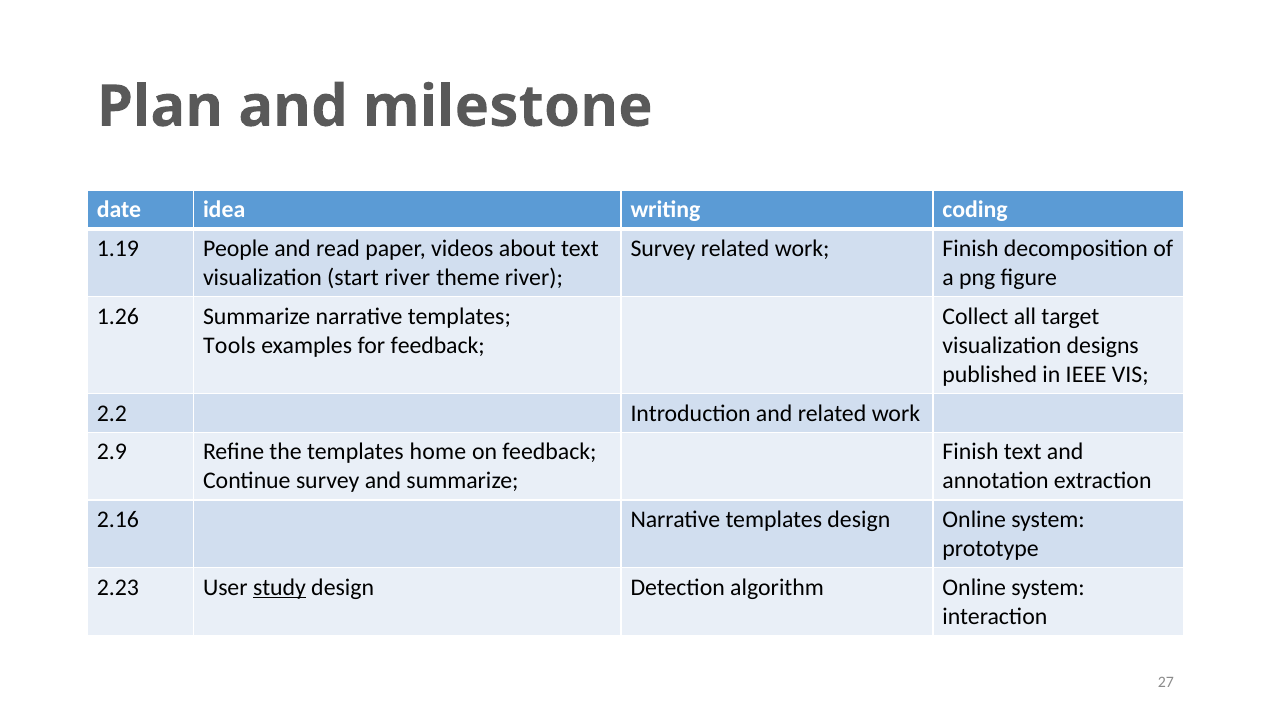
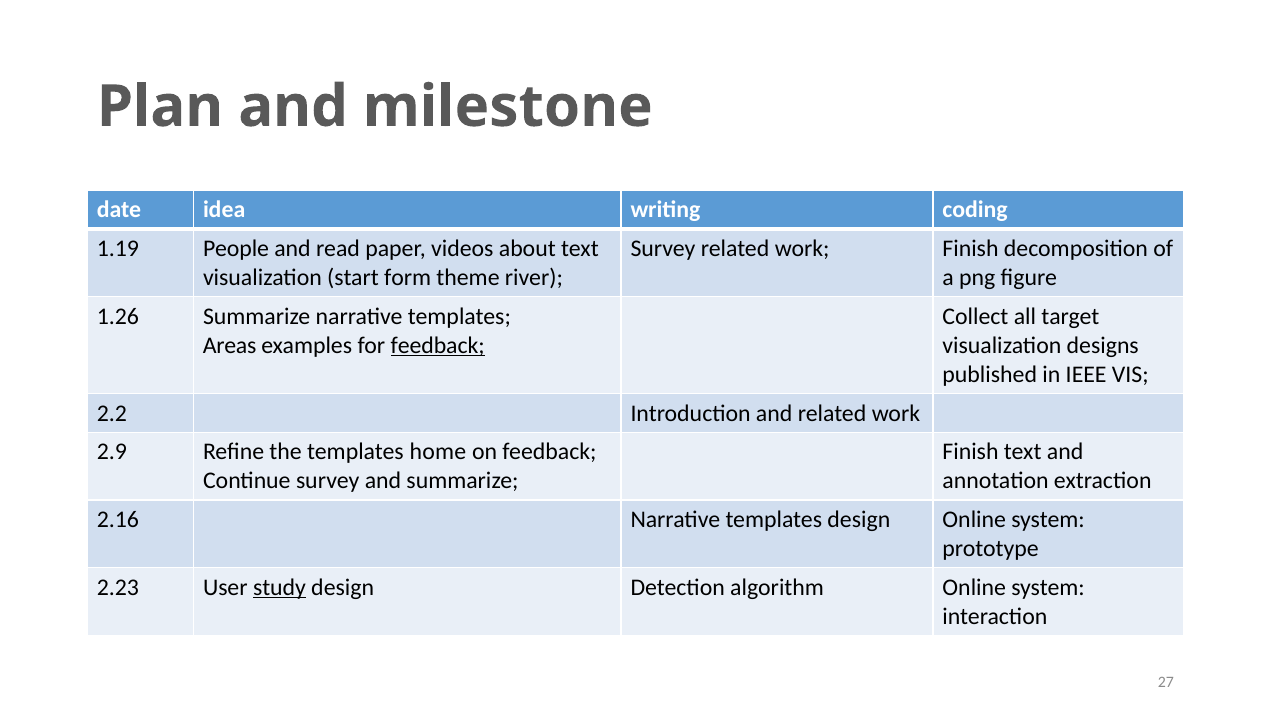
start river: river -> form
Tools: Tools -> Areas
feedback at (438, 345) underline: none -> present
